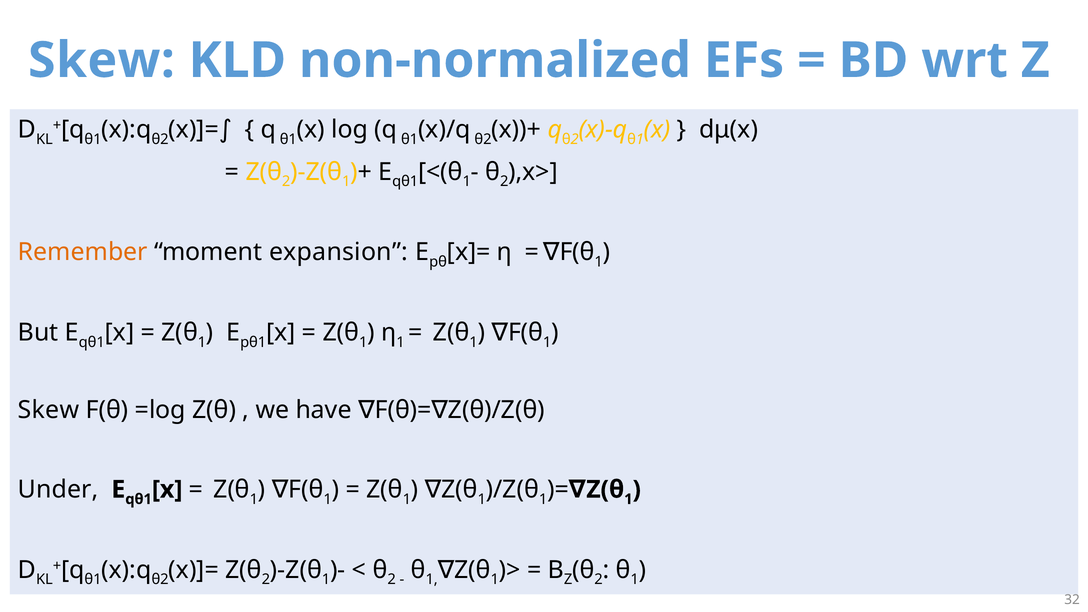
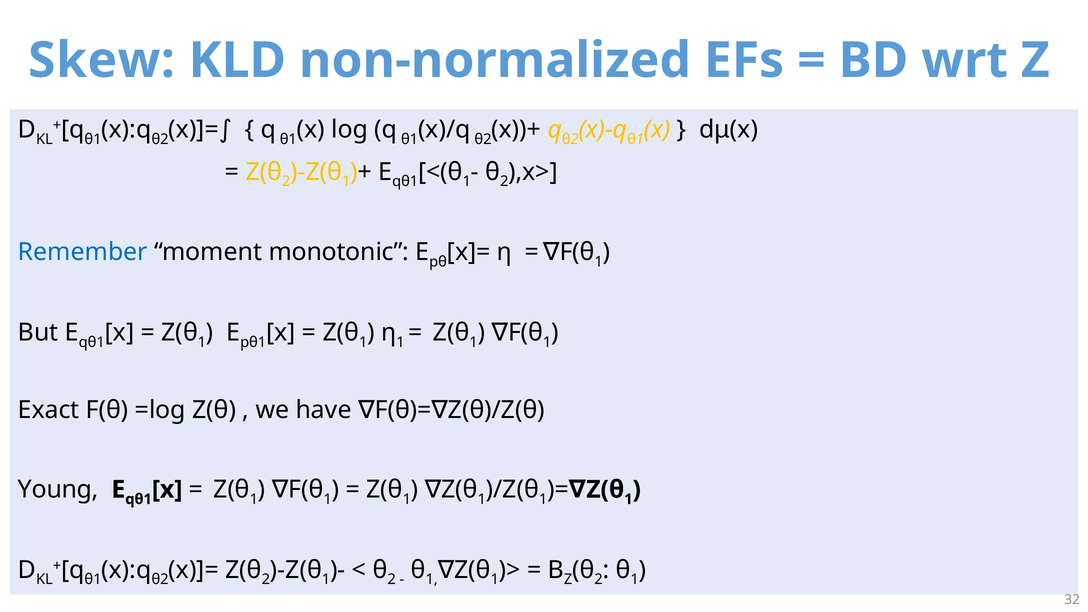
Remember colour: orange -> blue
expansion: expansion -> monotonic
Skew at (49, 410): Skew -> Exact
Under: Under -> Young
